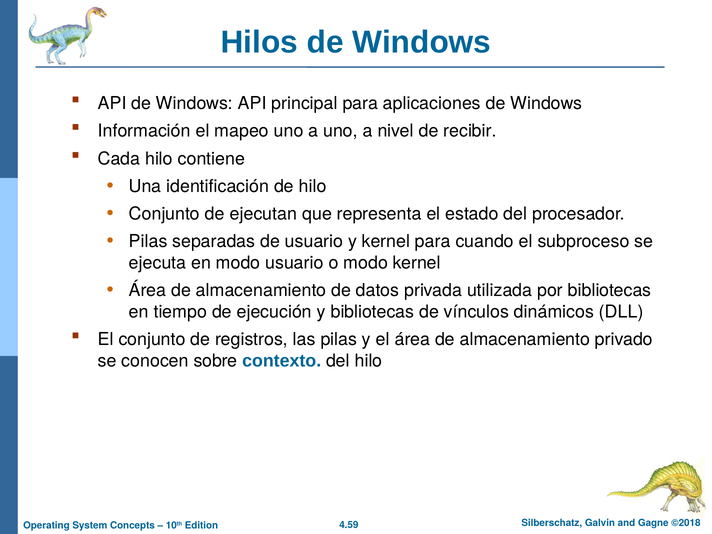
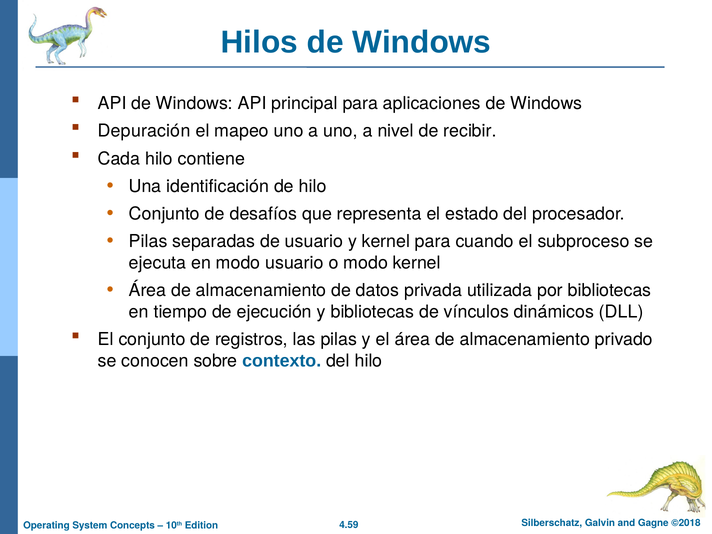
Información: Información -> Depuración
ejecutan: ejecutan -> desafíos
